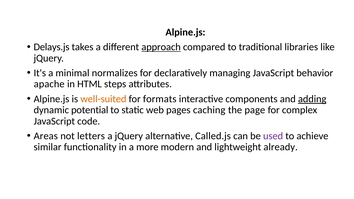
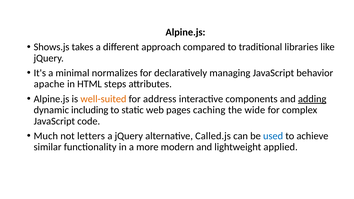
Delays.js: Delays.js -> Shows.js
approach underline: present -> none
formats: formats -> address
potential: potential -> including
page: page -> wide
Areas: Areas -> Much
used colour: purple -> blue
already: already -> applied
